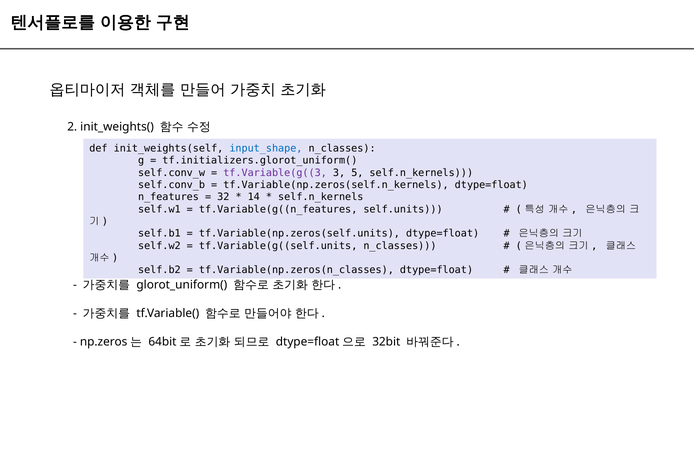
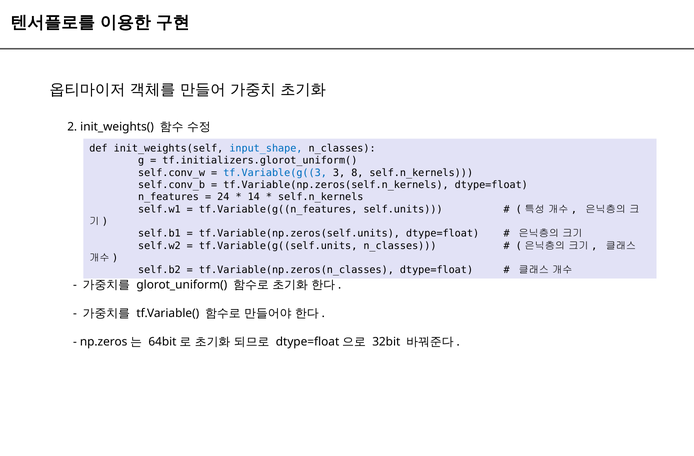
tf.Variable(g((3 colour: purple -> blue
5: 5 -> 8
32: 32 -> 24
